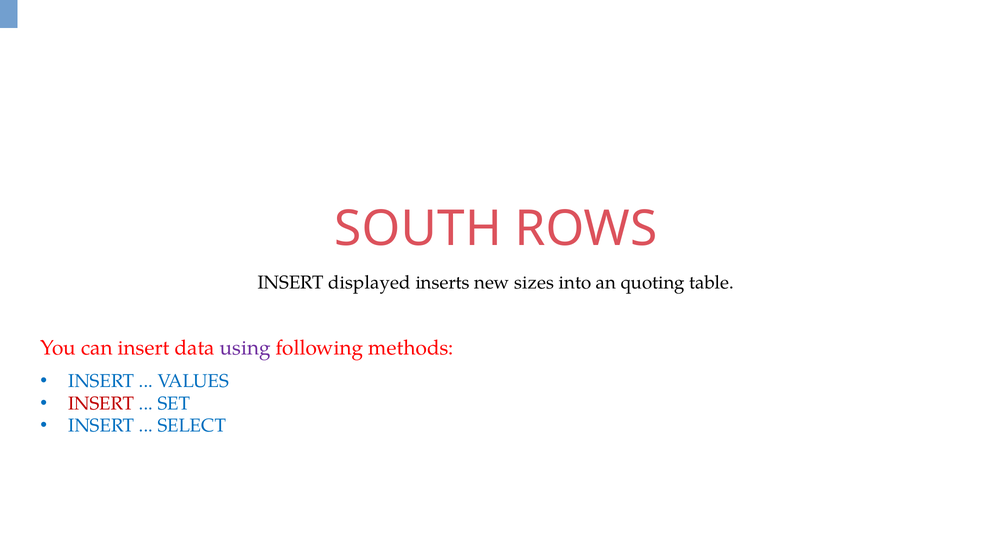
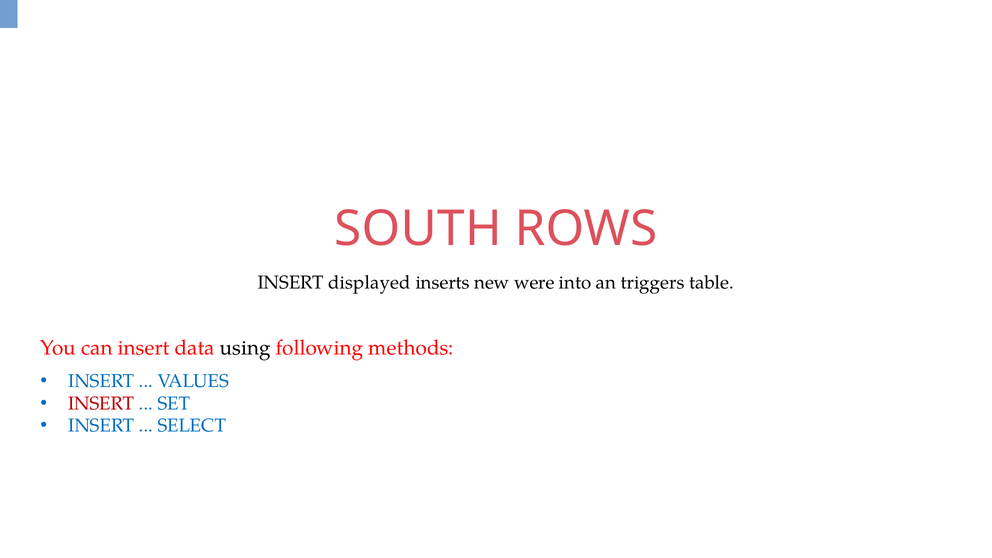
sizes: sizes -> were
quoting: quoting -> triggers
using colour: purple -> black
